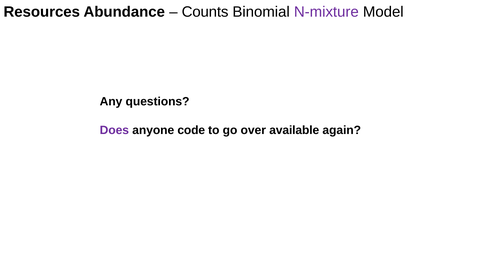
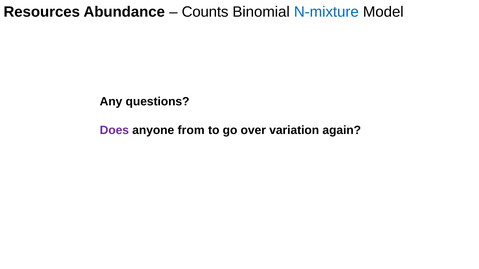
N-mixture colour: purple -> blue
code: code -> from
available: available -> variation
